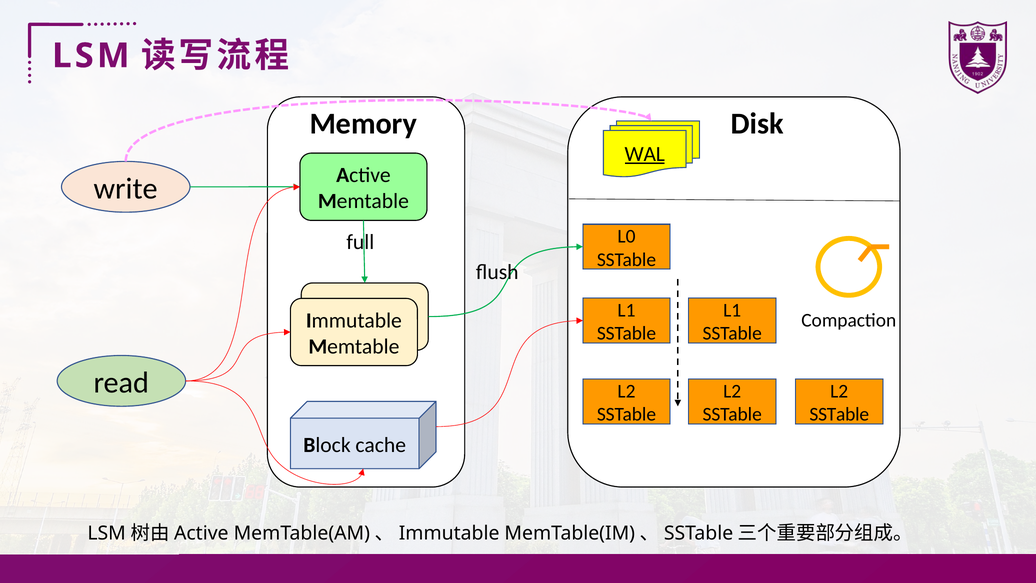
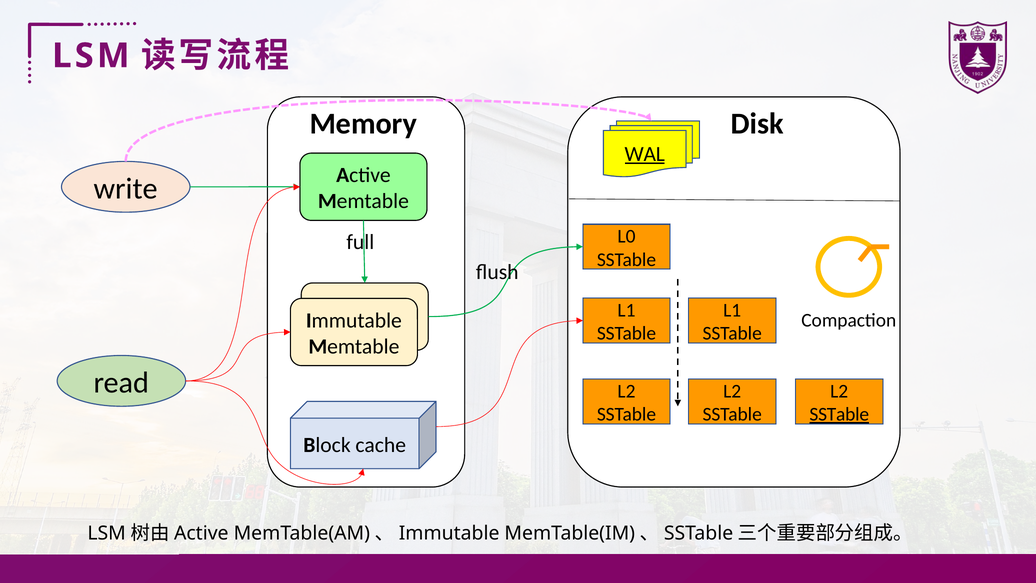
SSTable at (839, 414) underline: none -> present
